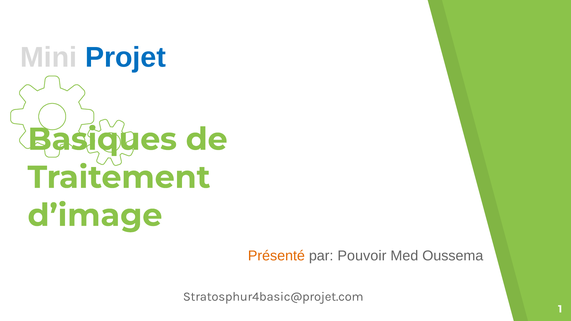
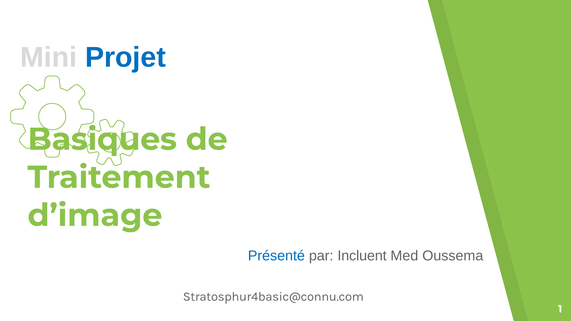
Présenté colour: orange -> blue
Pouvoir: Pouvoir -> Incluent
Stratosphur4basic@projet.com: Stratosphur4basic@projet.com -> Stratosphur4basic@connu.com
